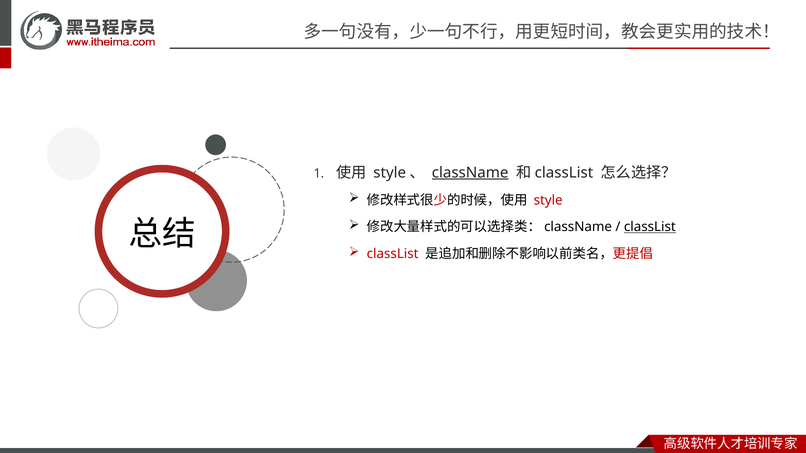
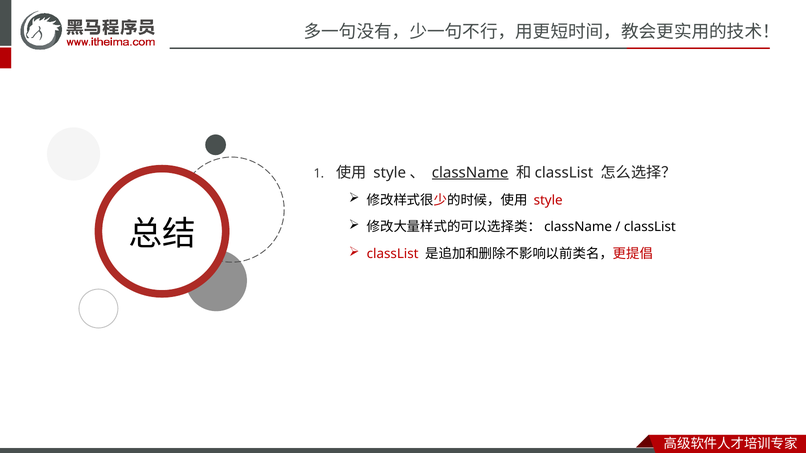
classList at (650, 227) underline: present -> none
